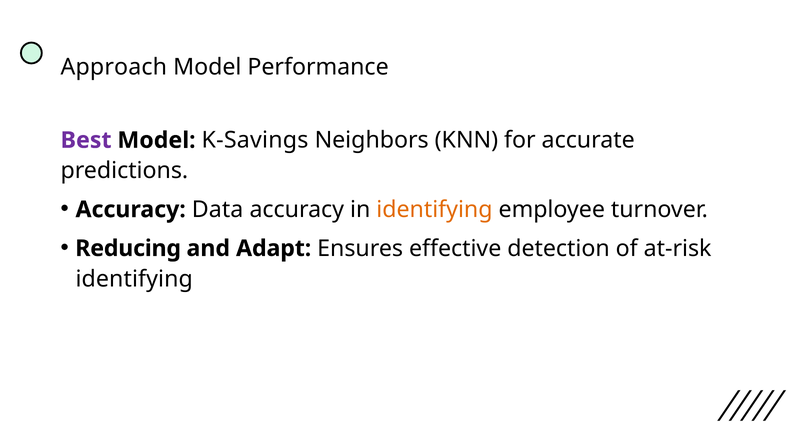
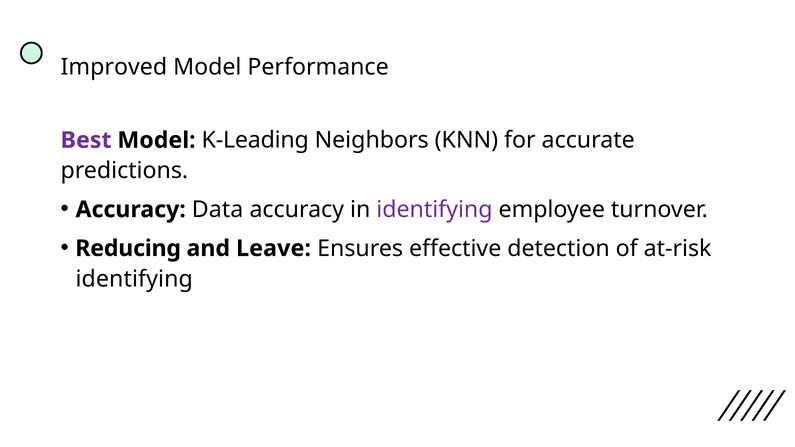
Approach: Approach -> Improved
K-Savings: K-Savings -> K-Leading
identifying at (434, 210) colour: orange -> purple
Adapt: Adapt -> Leave
